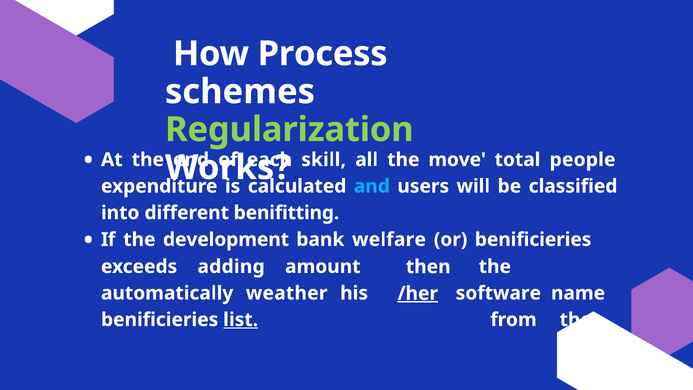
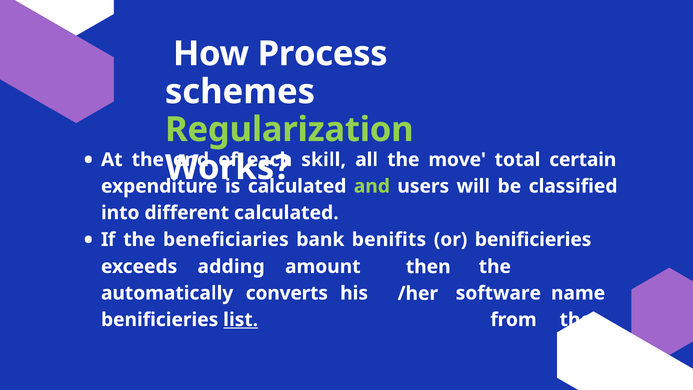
people: people -> certain
and colour: light blue -> light green
different benifitting: benifitting -> calculated
development: development -> beneficiaries
welfare: welfare -> benifits
weather: weather -> converts
/her underline: present -> none
